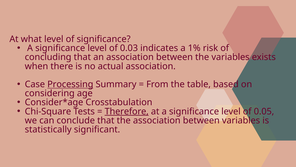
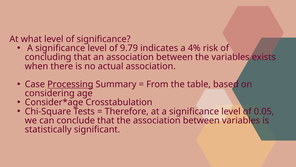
0.03: 0.03 -> 9.79
1%: 1% -> 4%
Therefore underline: present -> none
